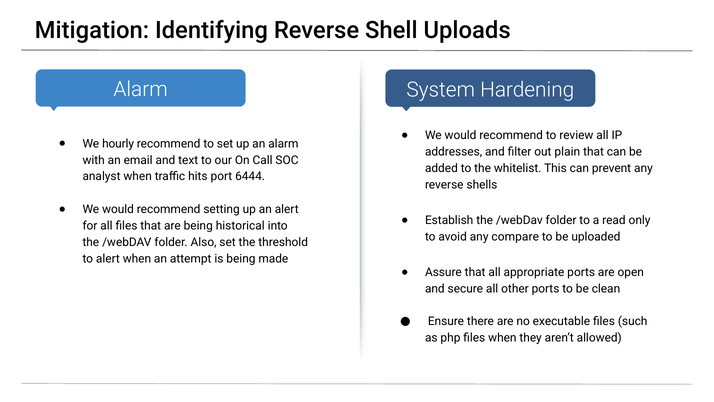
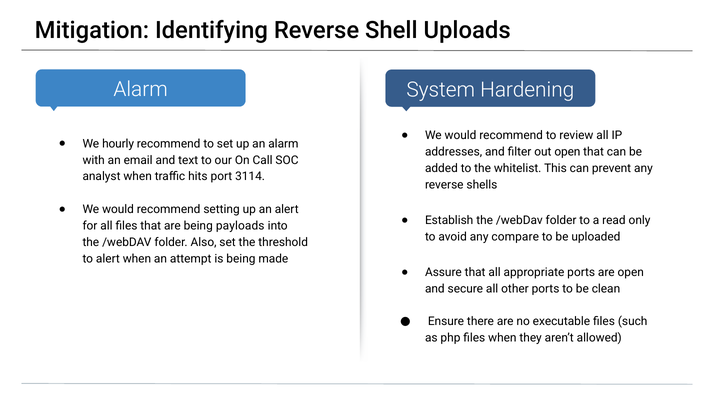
out plain: plain -> open
6444: 6444 -> 3114
historical: historical -> payloads
